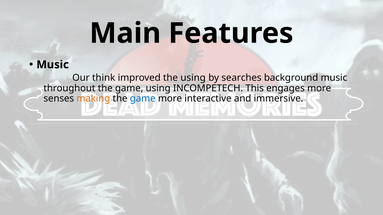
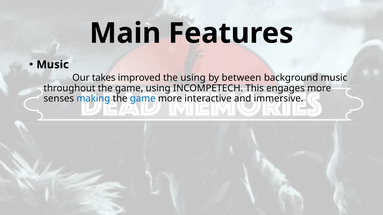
think: think -> takes
searches: searches -> between
making colour: orange -> blue
